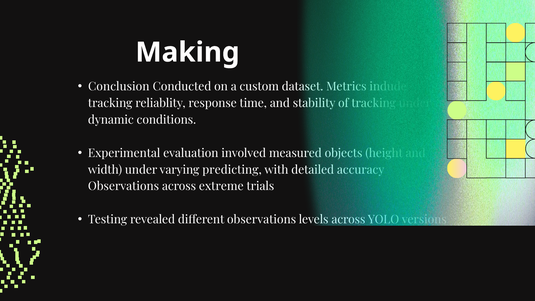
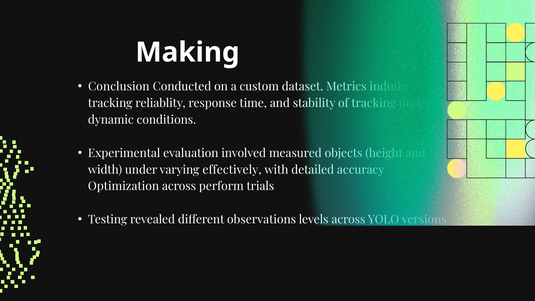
predicting: predicting -> effectively
Observations at (124, 186): Observations -> Optimization
extreme: extreme -> perform
